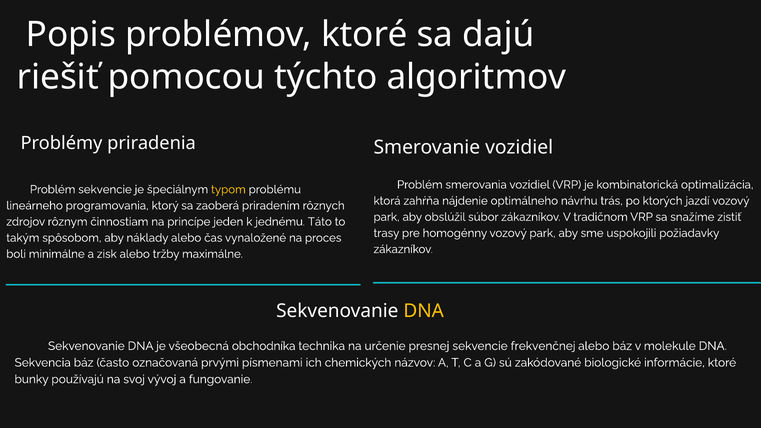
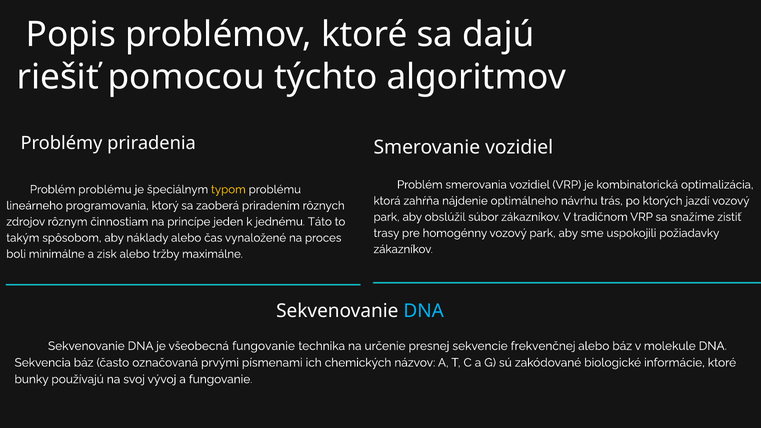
Problém sekvencie: sekvencie -> problému
DNA at (424, 311) colour: yellow -> light blue
všeobecná obchodníka: obchodníka -> fungovanie
